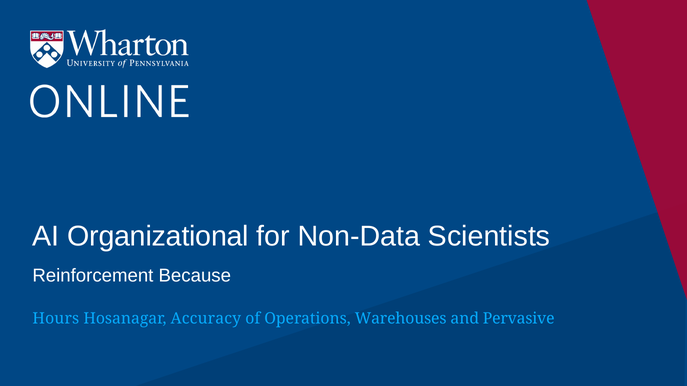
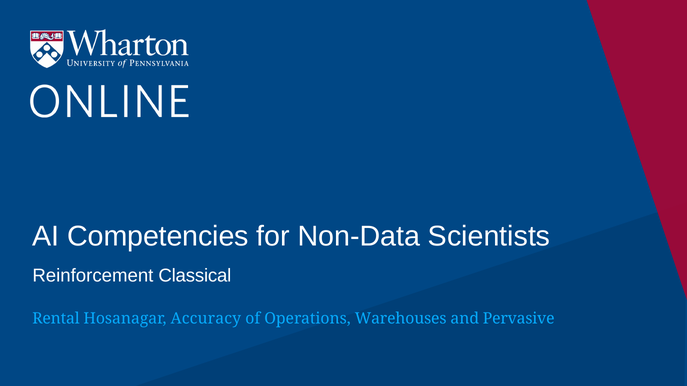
Organizational: Organizational -> Competencies
Because: Because -> Classical
Hours: Hours -> Rental
